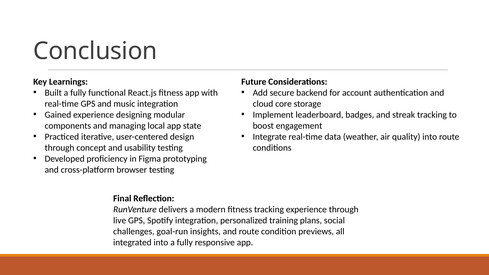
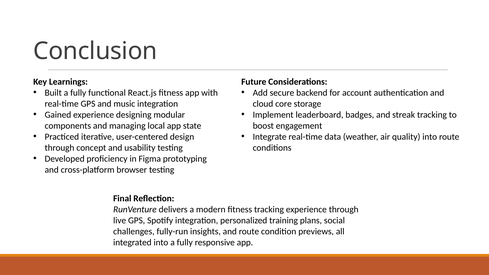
goal-run: goal-run -> fully-run
